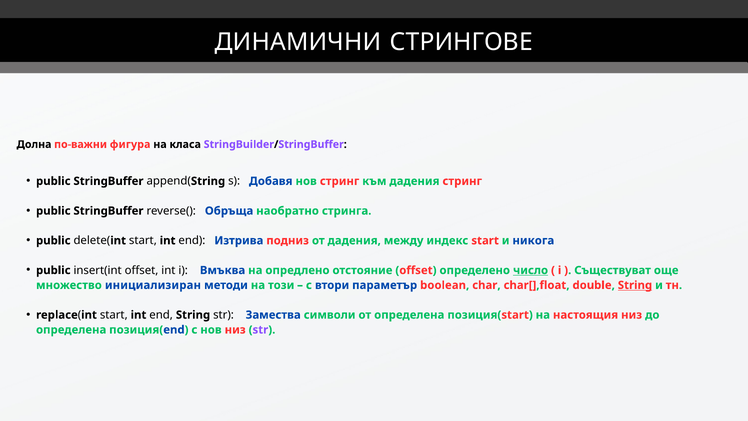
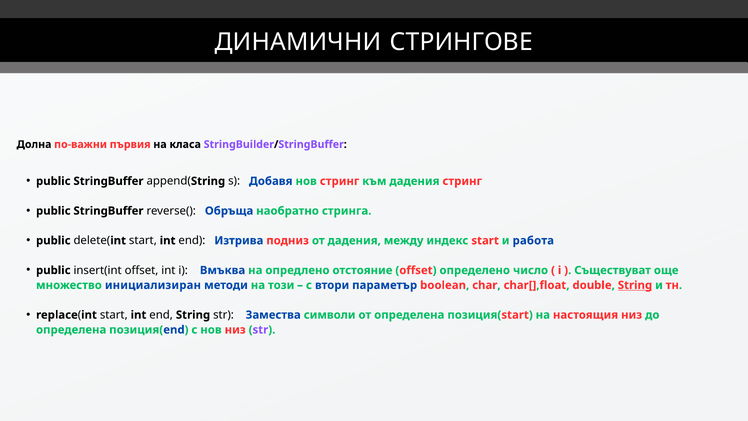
фигура: фигура -> първия
никога: никога -> работа
число underline: present -> none
